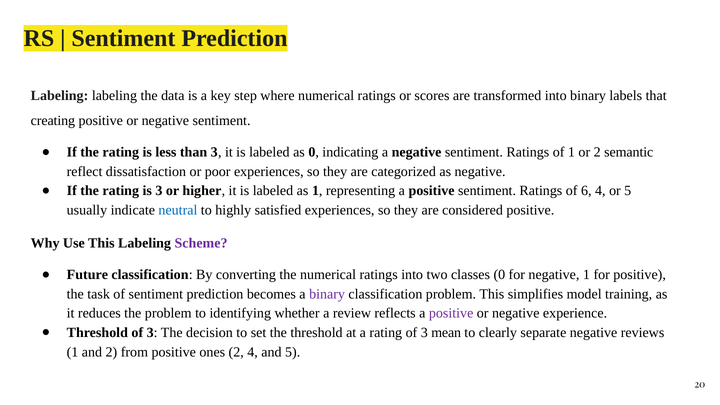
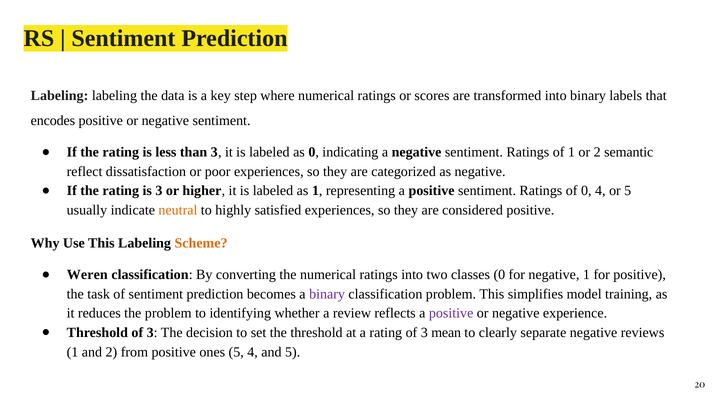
creating: creating -> encodes
of 6: 6 -> 0
neutral colour: blue -> orange
Scheme colour: purple -> orange
Future: Future -> Weren
ones 2: 2 -> 5
